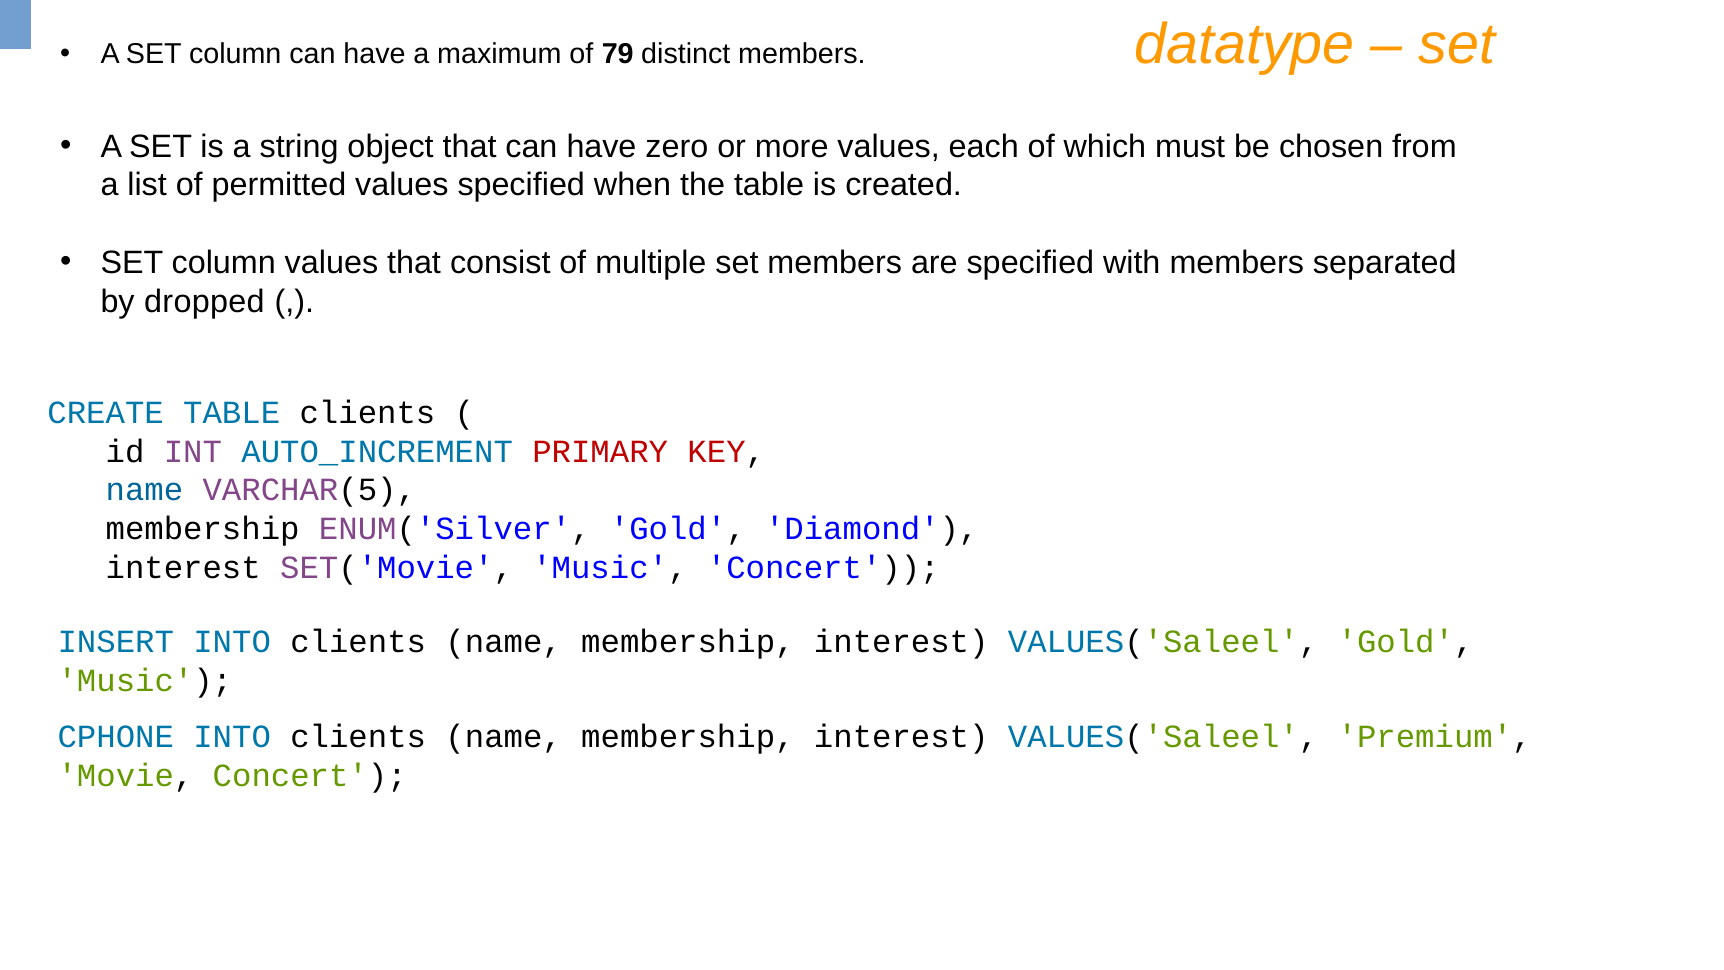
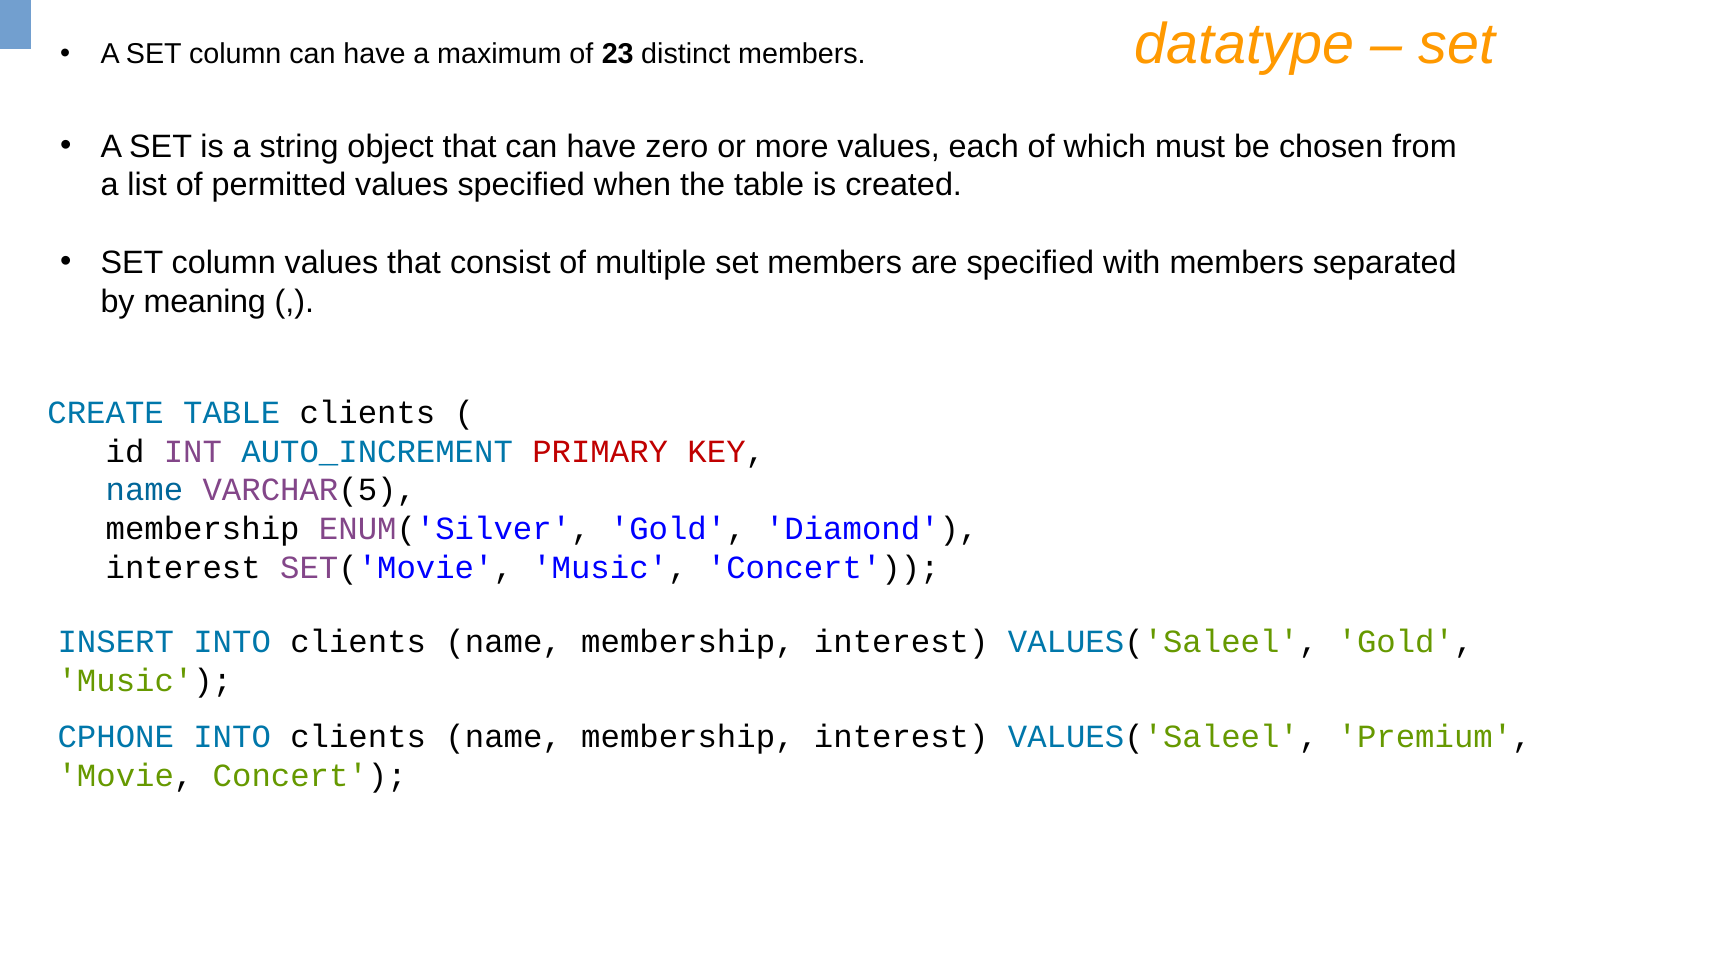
79: 79 -> 23
dropped: dropped -> meaning
